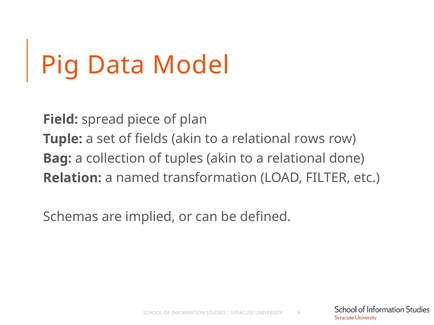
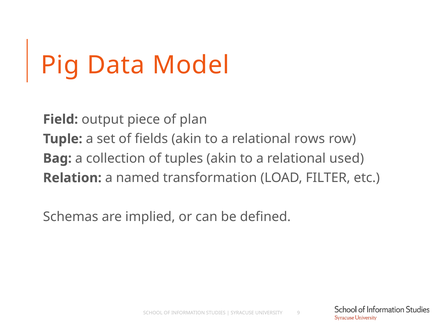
spread: spread -> output
done: done -> used
